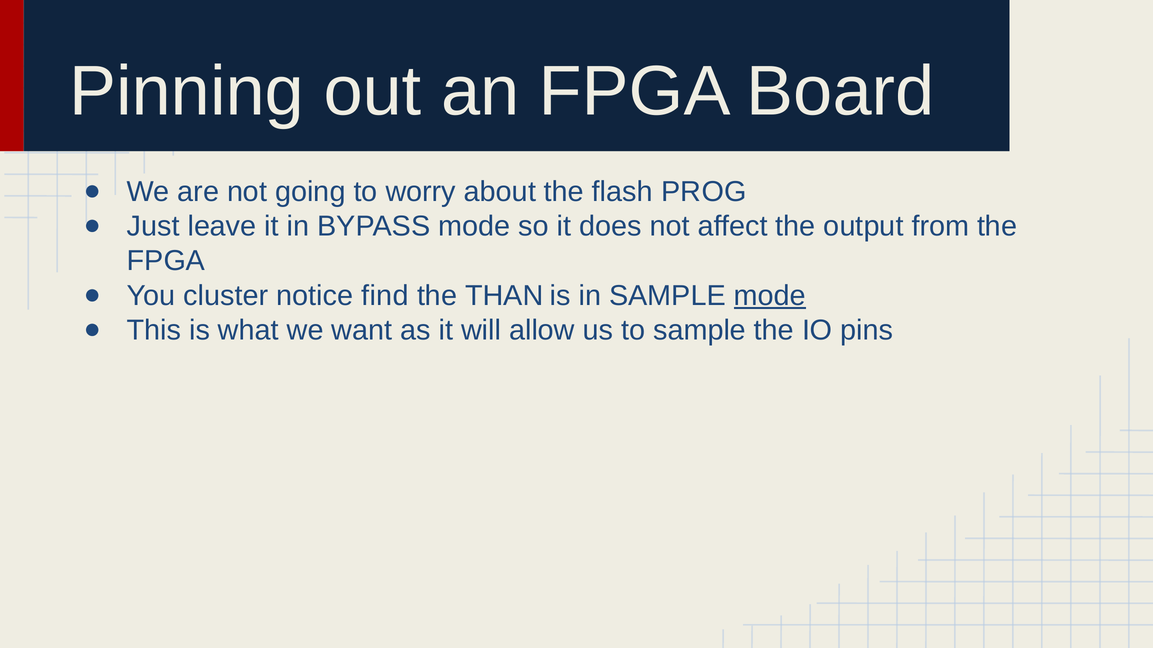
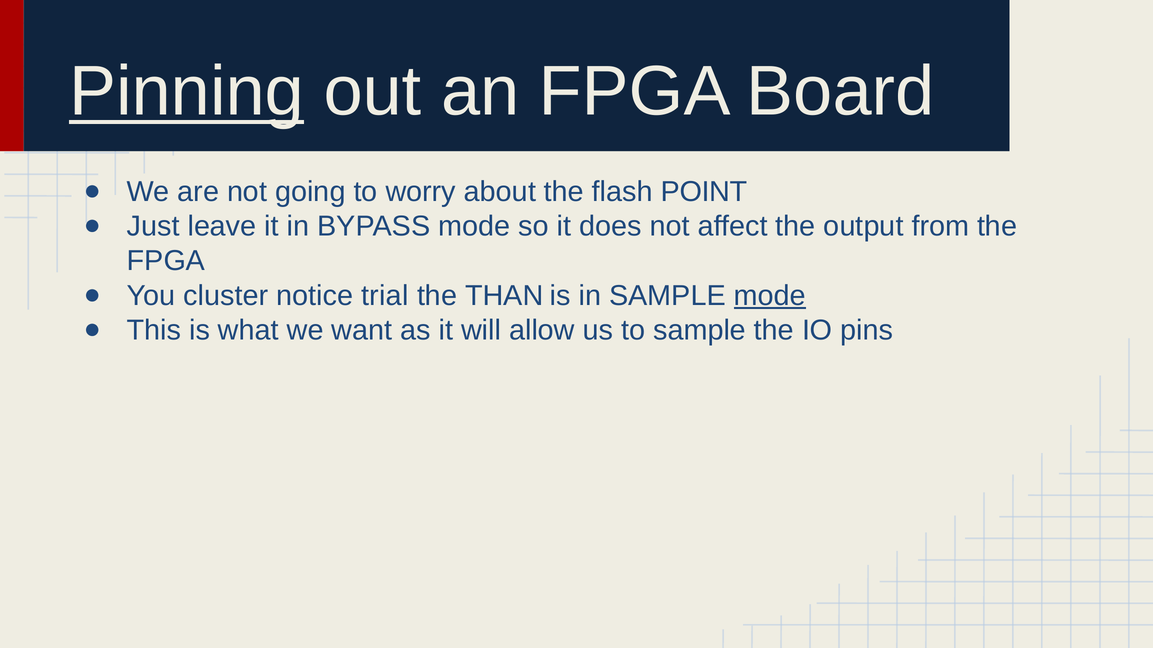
Pinning underline: none -> present
PROG: PROG -> POINT
find: find -> trial
